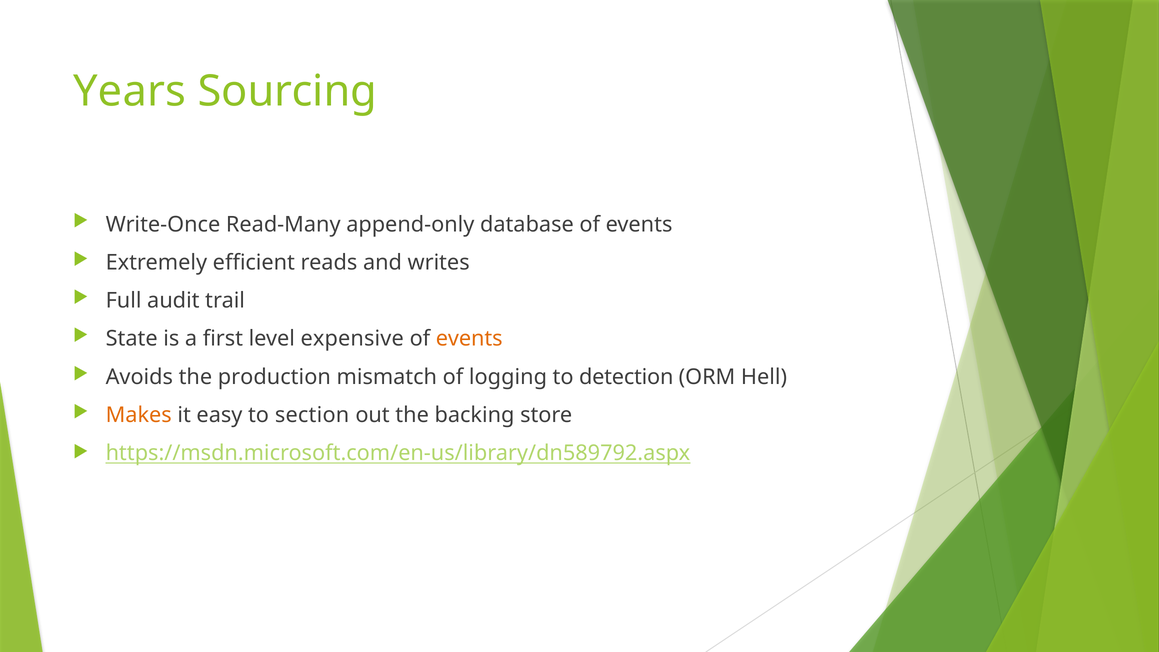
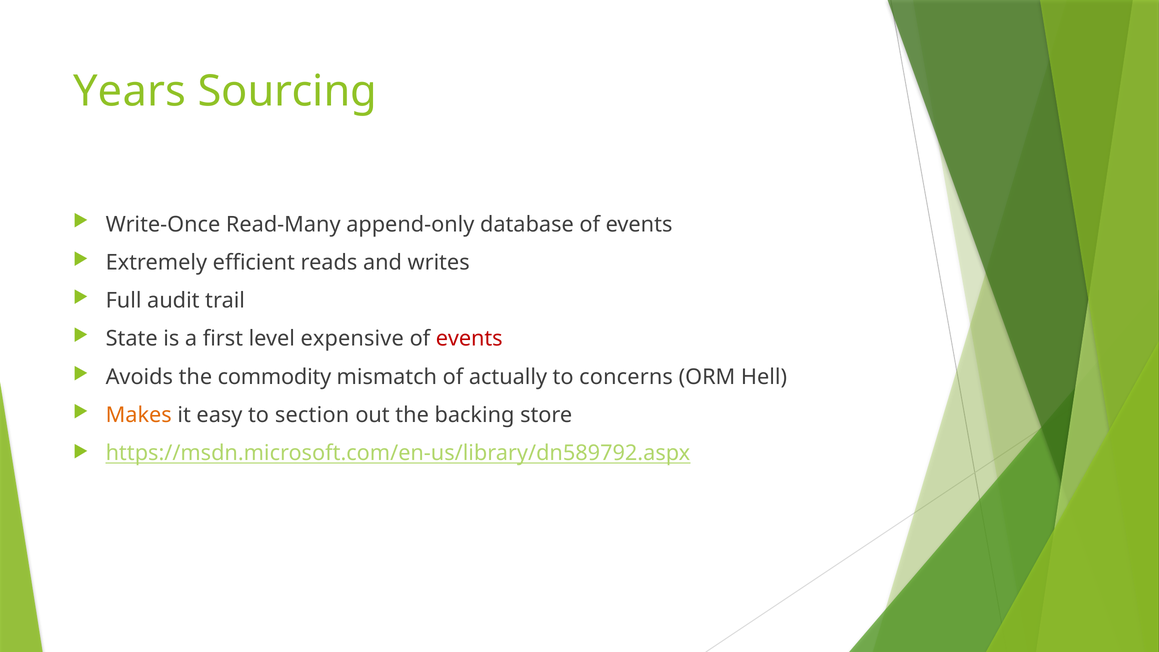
events at (469, 339) colour: orange -> red
production: production -> commodity
logging: logging -> actually
detection: detection -> concerns
